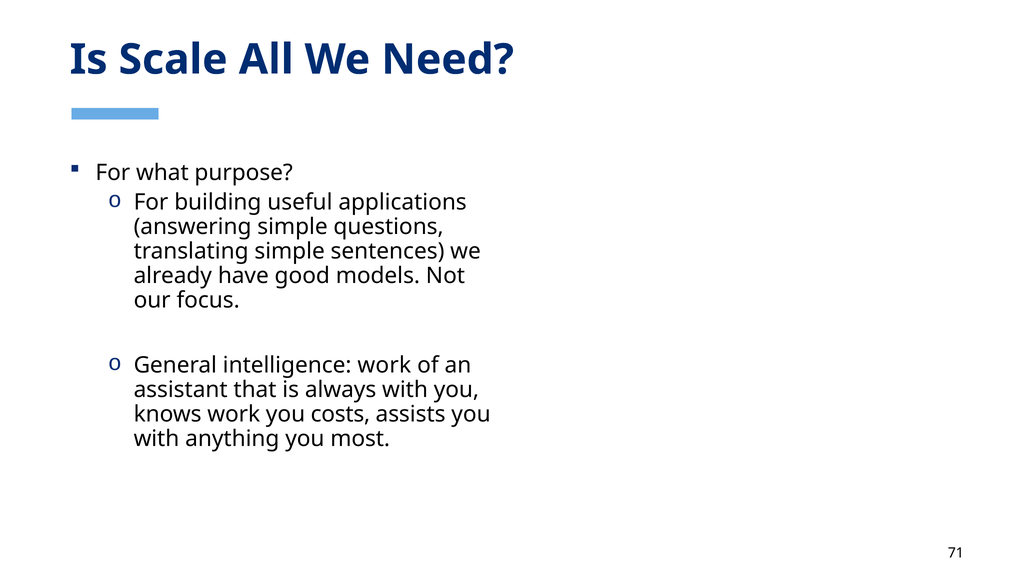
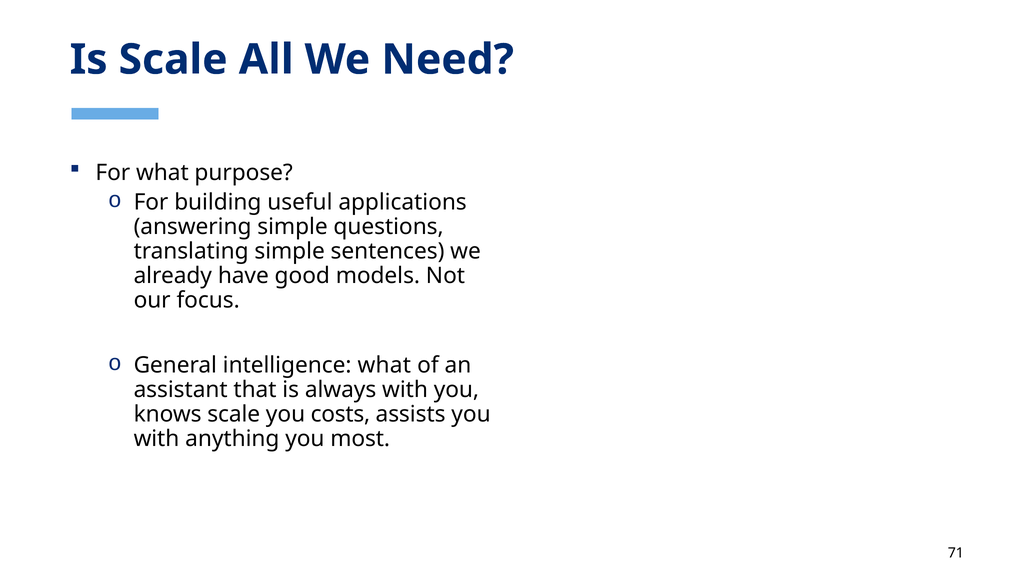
intelligence work: work -> what
knows work: work -> scale
